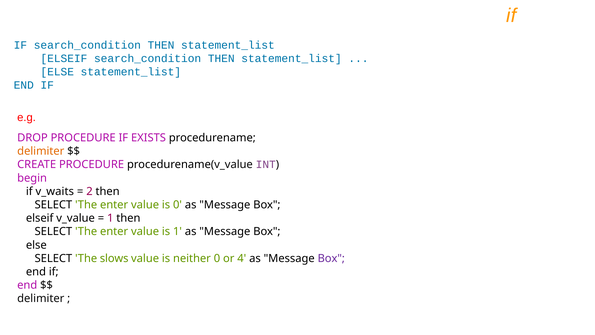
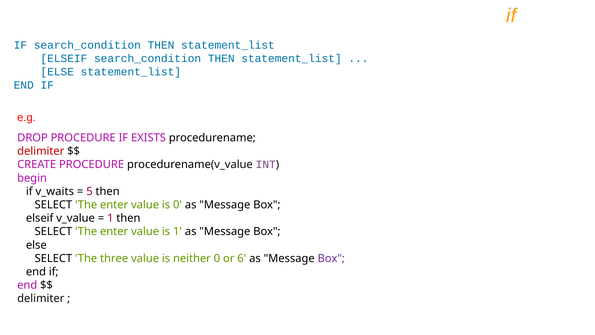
delimiter at (41, 151) colour: orange -> red
2: 2 -> 5
slows: slows -> three
4: 4 -> 6
